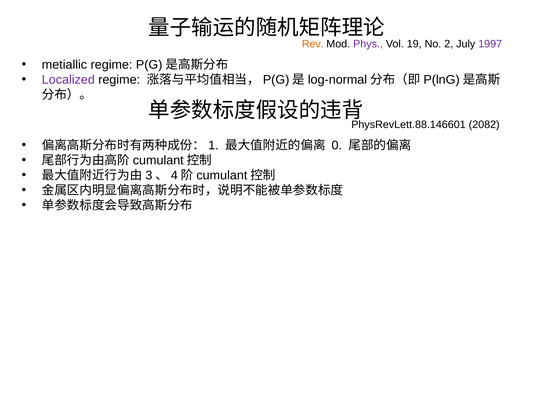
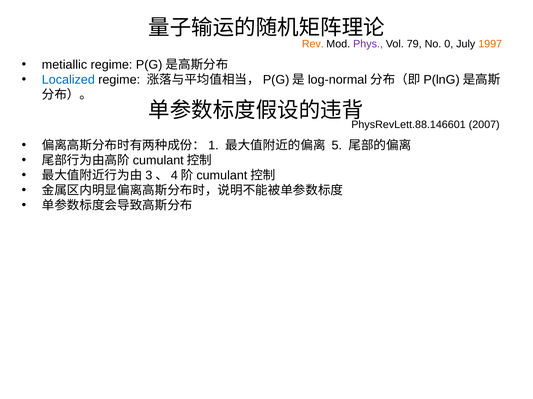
19: 19 -> 79
2: 2 -> 0
1997 colour: purple -> orange
Localized colour: purple -> blue
2082: 2082 -> 2007
0: 0 -> 5
